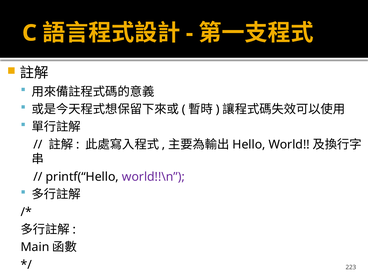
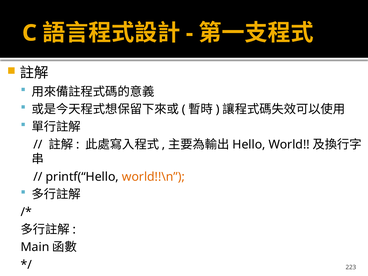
world!!\n colour: purple -> orange
